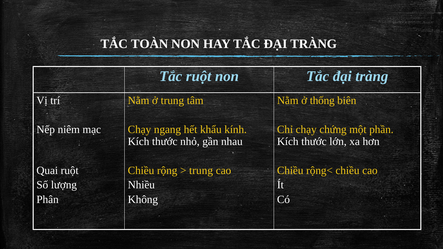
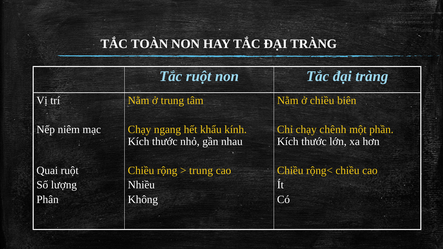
ở thống: thống -> chiều
chứng: chứng -> chênh
